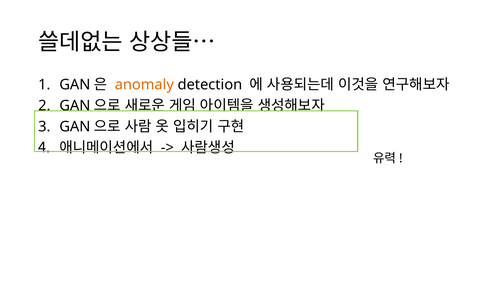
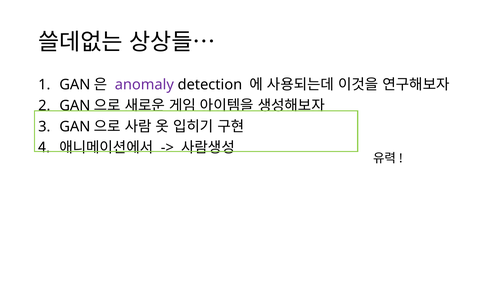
anomaly colour: orange -> purple
